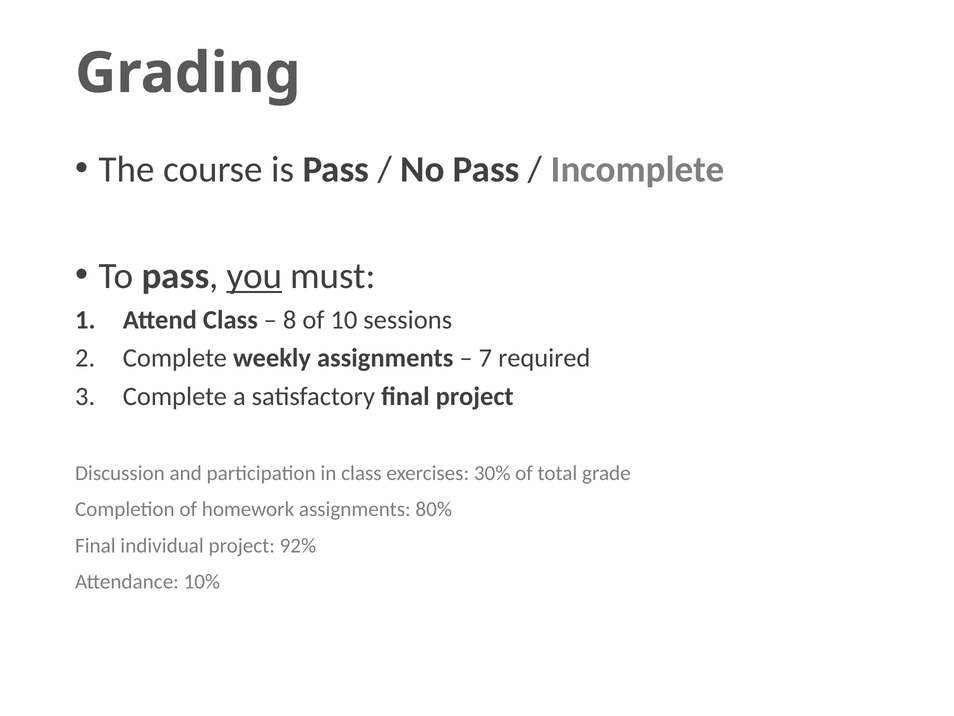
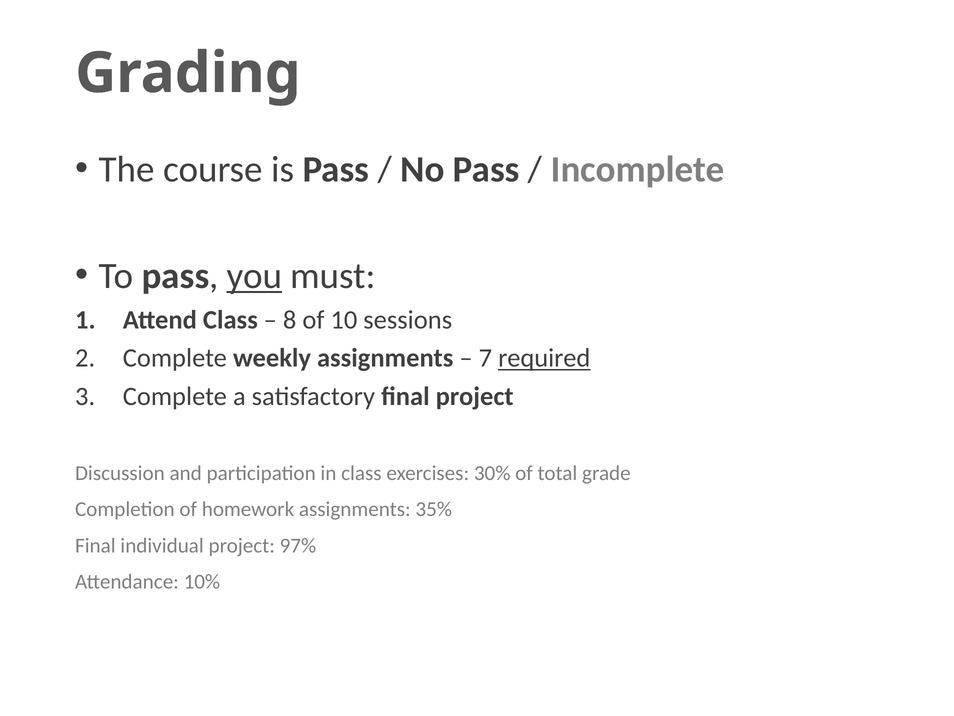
required underline: none -> present
80%: 80% -> 35%
92%: 92% -> 97%
